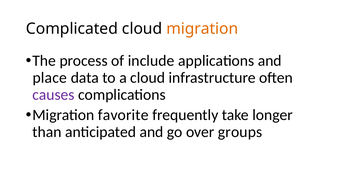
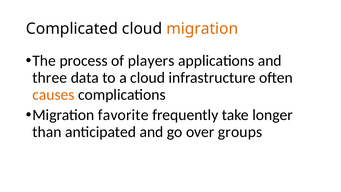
include: include -> players
place: place -> three
causes colour: purple -> orange
